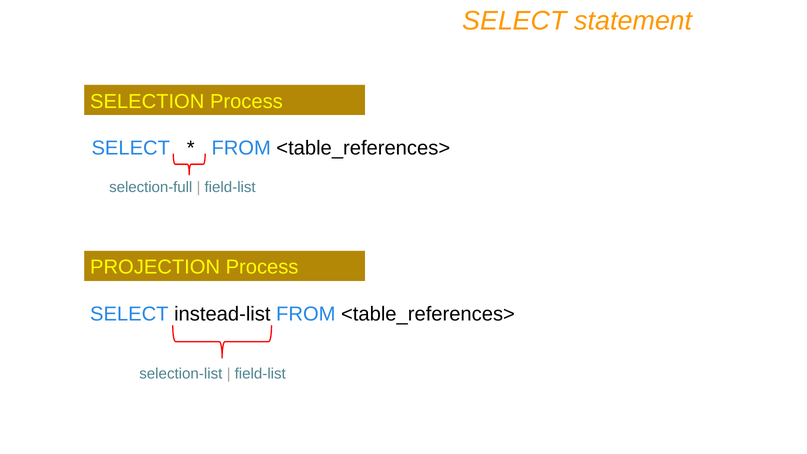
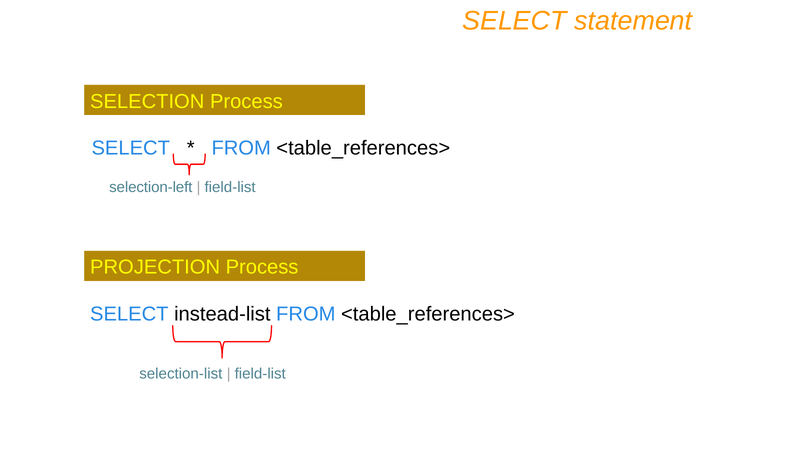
selection-full: selection-full -> selection-left
